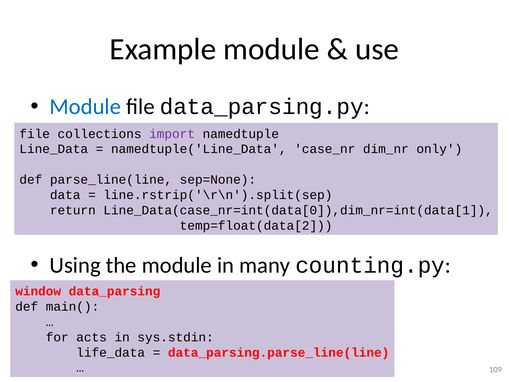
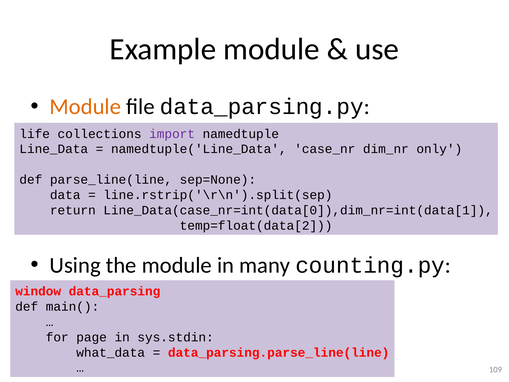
Module at (85, 107) colour: blue -> orange
file at (35, 134): file -> life
acts: acts -> page
life_data: life_data -> what_data
